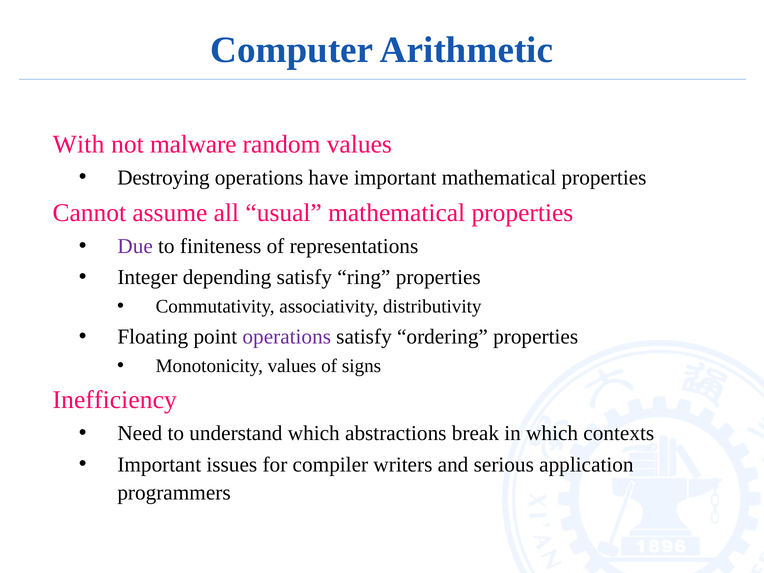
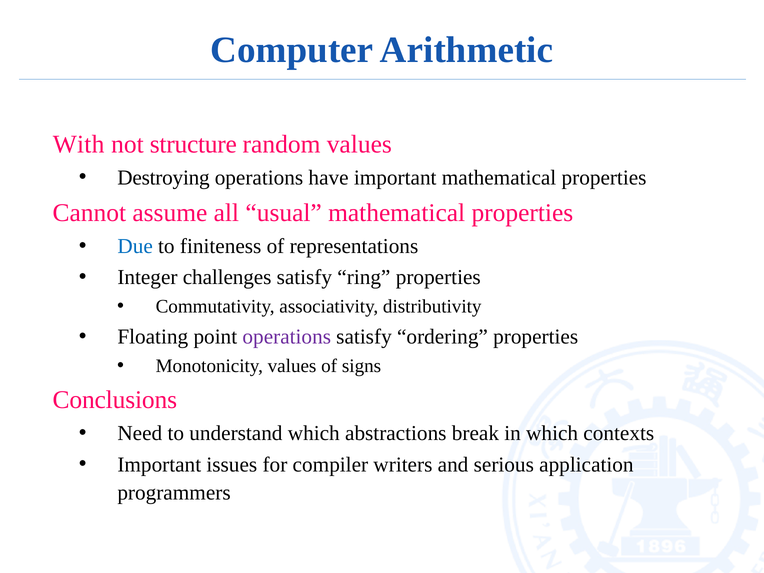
malware: malware -> structure
Due colour: purple -> blue
depending: depending -> challenges
Inefficiency: Inefficiency -> Conclusions
